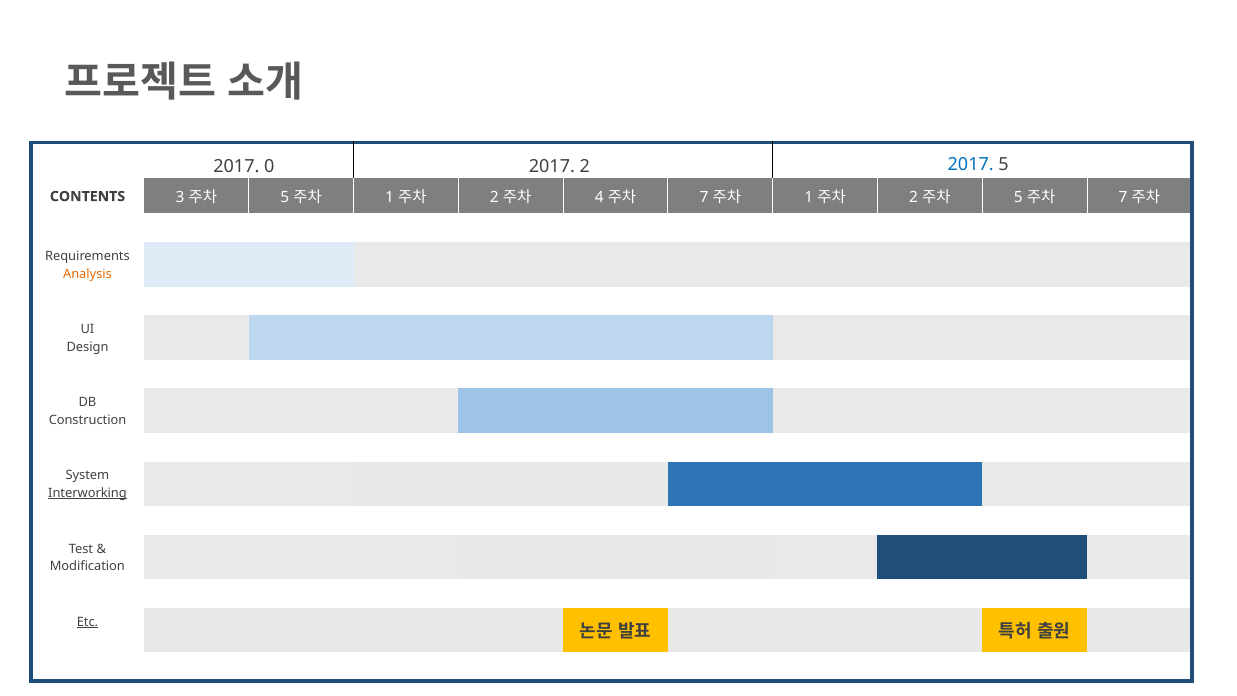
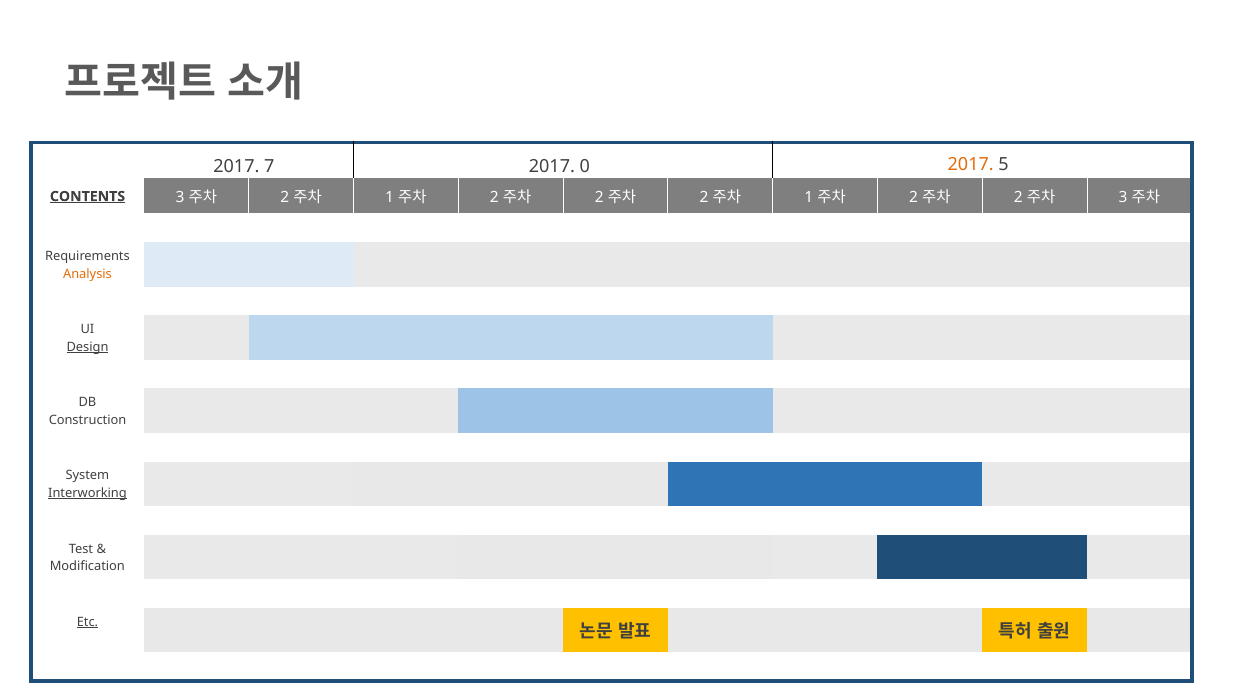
2017 at (971, 164) colour: blue -> orange
0: 0 -> 7
2017 2: 2 -> 0
CONTENTS underline: none -> present
5 at (285, 197): 5 -> 2
4 at (599, 197): 4 -> 2
7 at (704, 197): 7 -> 2
5 at (1018, 197): 5 -> 2
7 at (1123, 197): 7 -> 3
Design underline: none -> present
